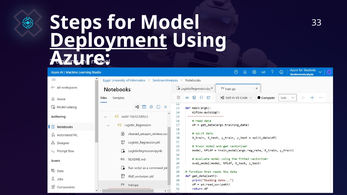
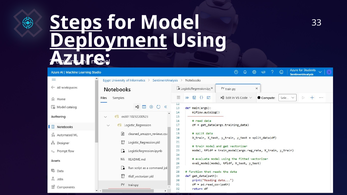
Steps underline: none -> present
